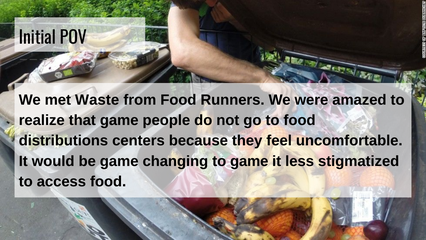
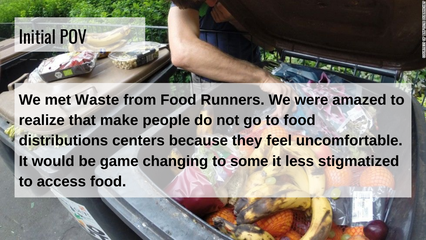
that game: game -> make
to game: game -> some
